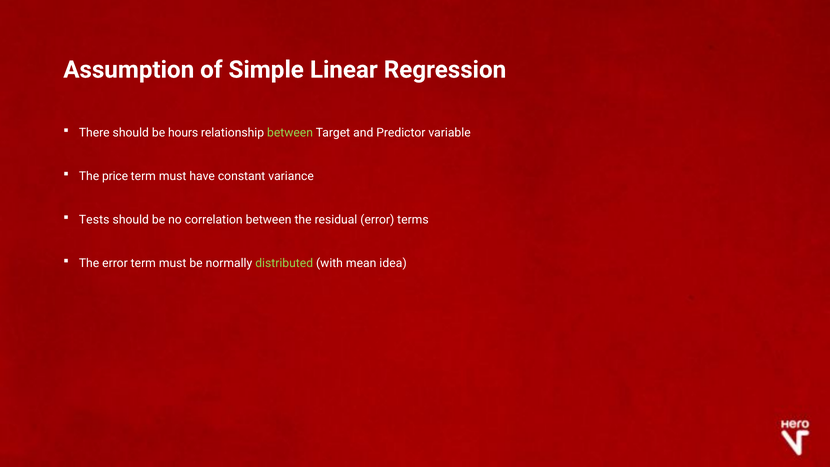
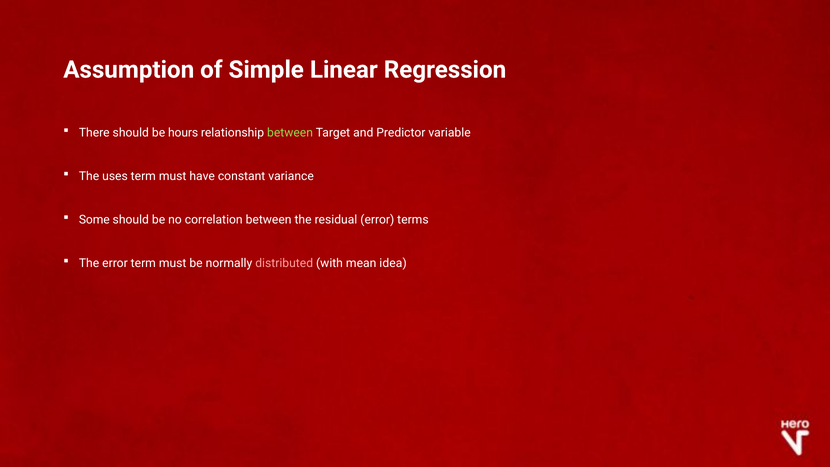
price: price -> uses
Tests: Tests -> Some
distributed colour: light green -> pink
